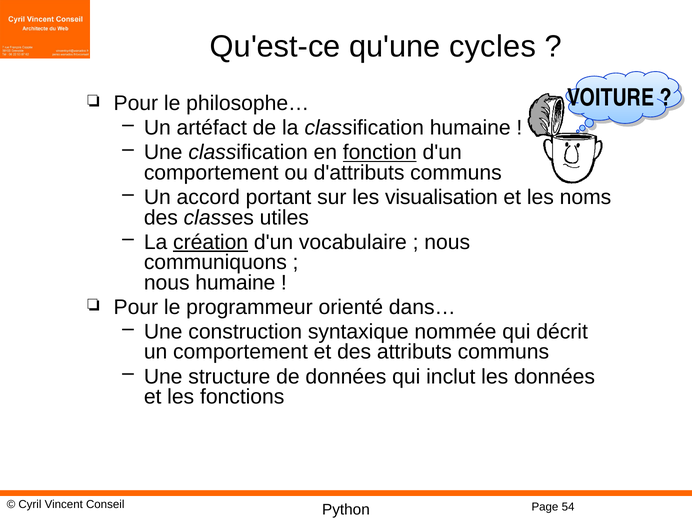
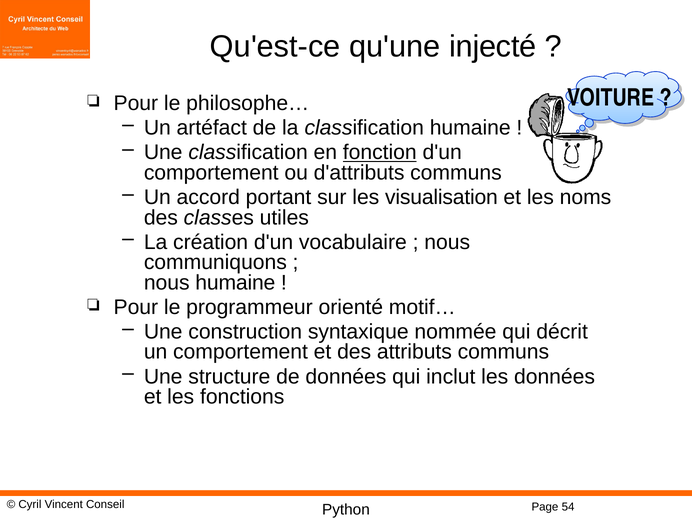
cycles: cycles -> injecté
création underline: present -> none
dans…: dans… -> motif…
